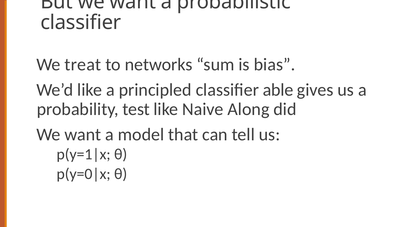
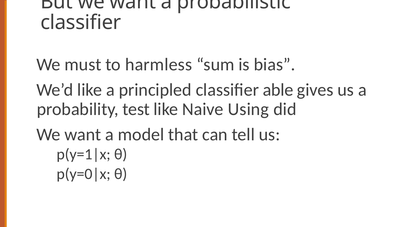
treat: treat -> must
networks: networks -> harmless
Along: Along -> Using
